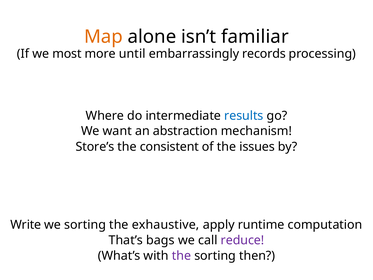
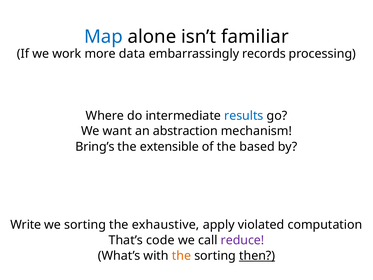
Map colour: orange -> blue
most: most -> work
until: until -> data
Store’s: Store’s -> Bring’s
consistent: consistent -> extensible
issues: issues -> based
runtime: runtime -> violated
bags: bags -> code
the at (181, 256) colour: purple -> orange
then underline: none -> present
